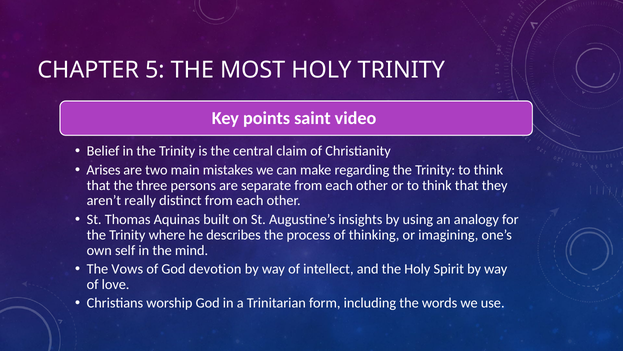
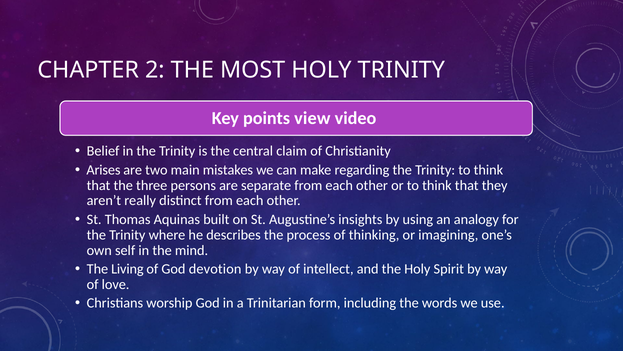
5: 5 -> 2
saint: saint -> view
Vows: Vows -> Living
